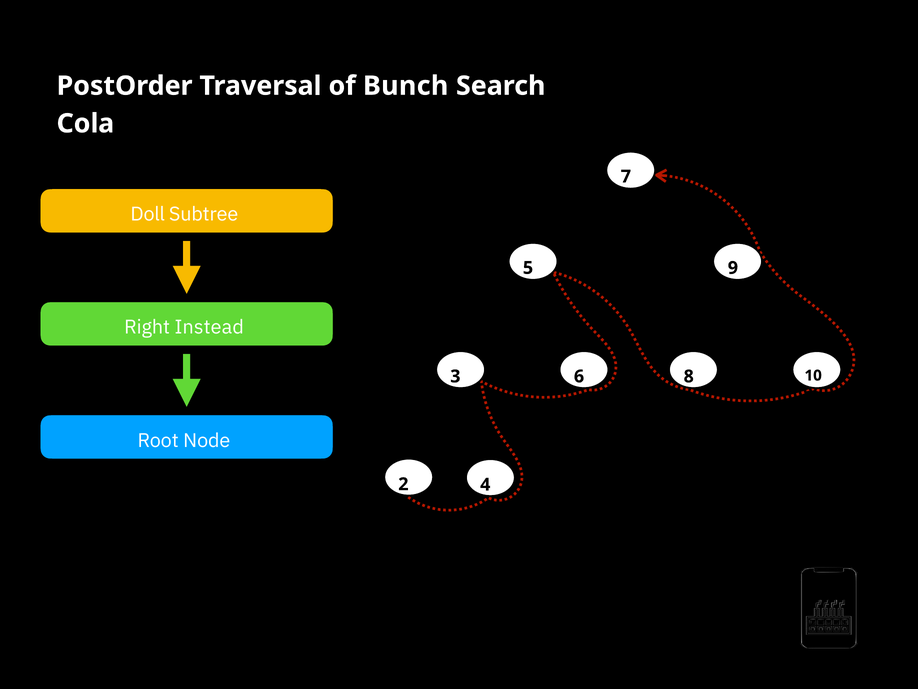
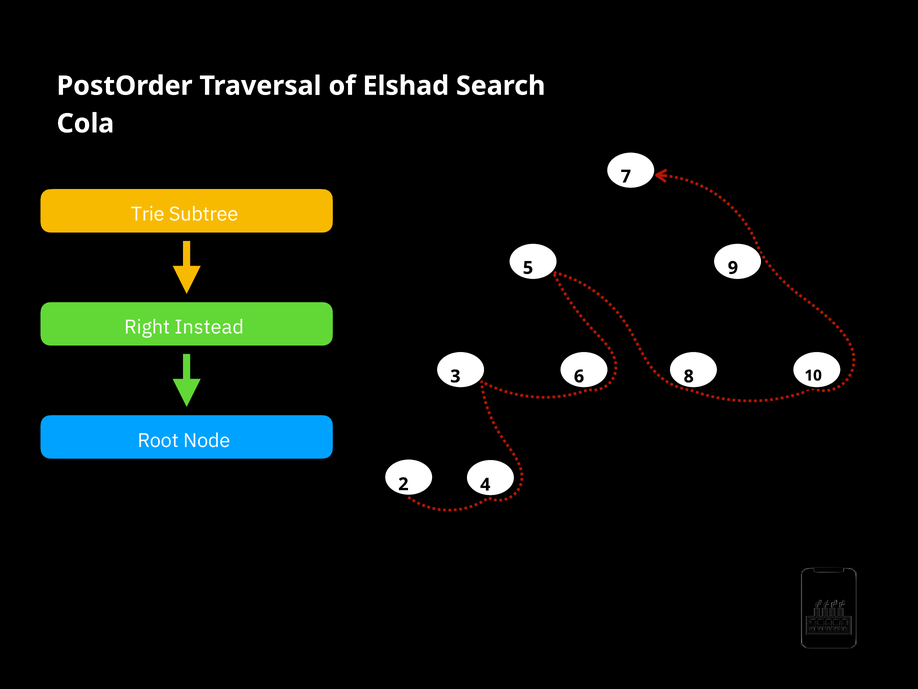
Bunch: Bunch -> Elshad
Doll: Doll -> Trie
